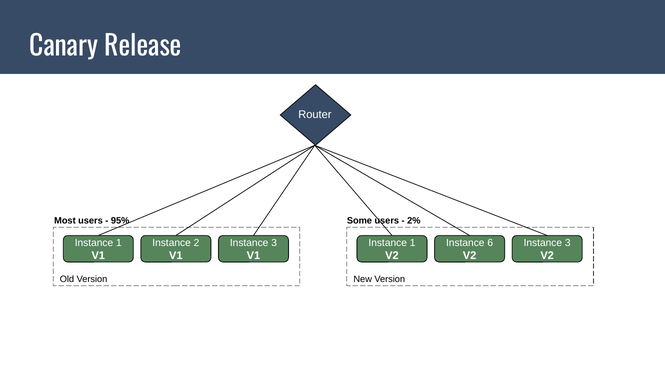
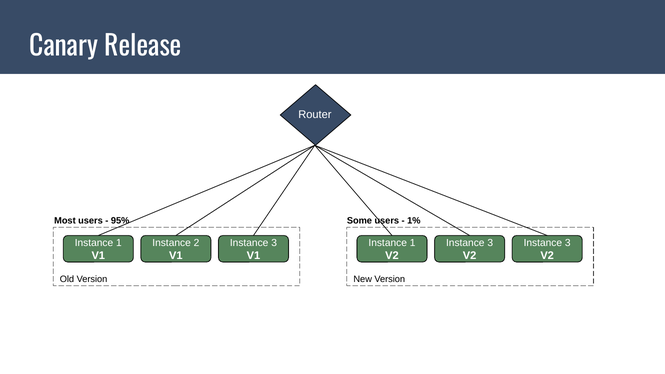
2%: 2% -> 1%
6 at (490, 243): 6 -> 3
